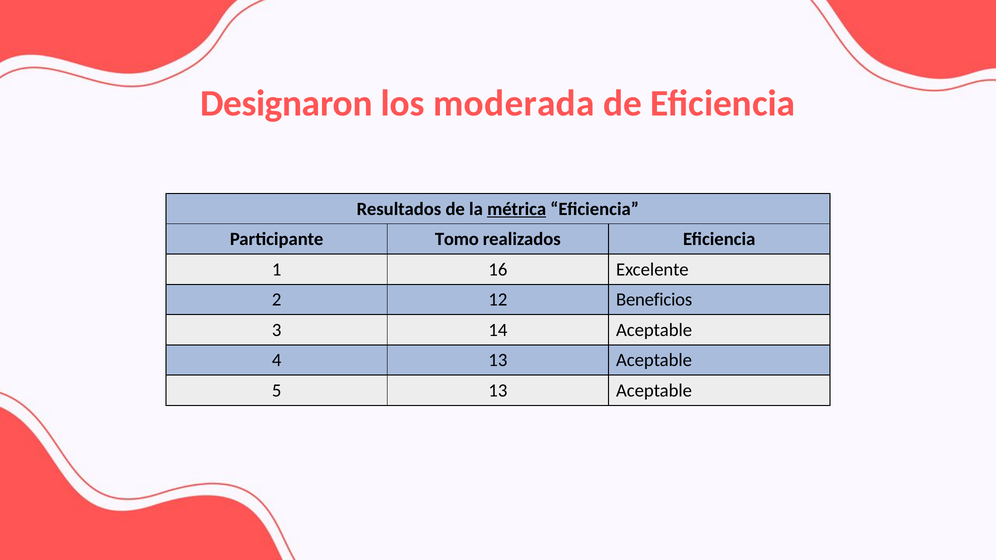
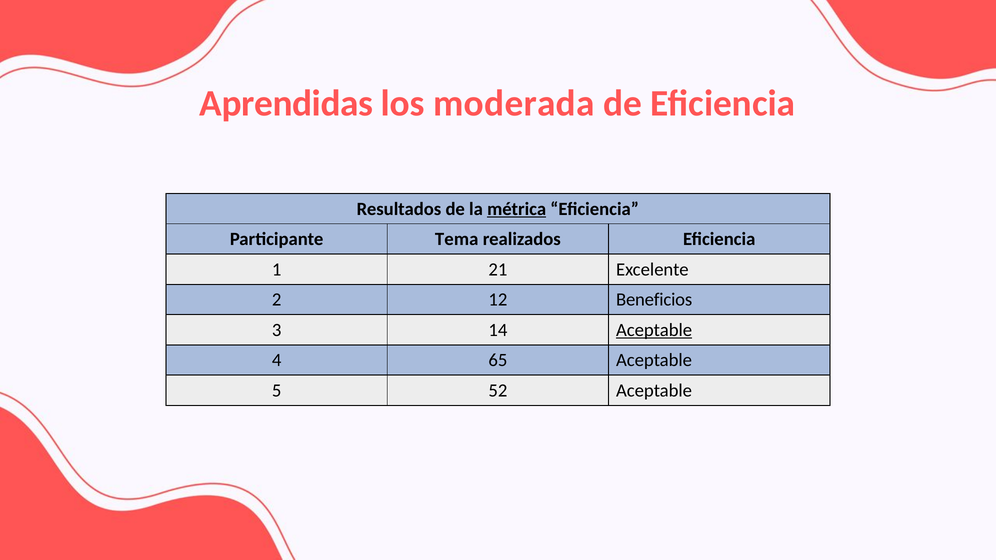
Designaron: Designaron -> Aprendidas
Tomo: Tomo -> Tema
16: 16 -> 21
Aceptable at (654, 330) underline: none -> present
4 13: 13 -> 65
5 13: 13 -> 52
